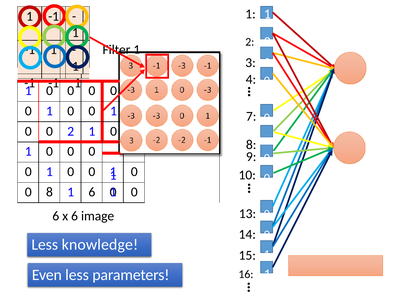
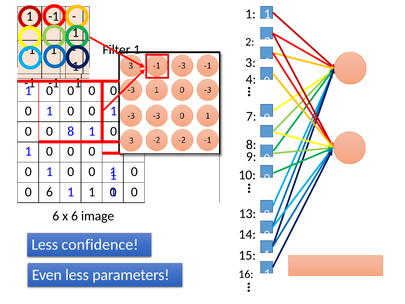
0 0 2: 2 -> 8
8 at (49, 192): 8 -> 6
6 at (92, 192): 6 -> 1
knowledge: knowledge -> confidence
